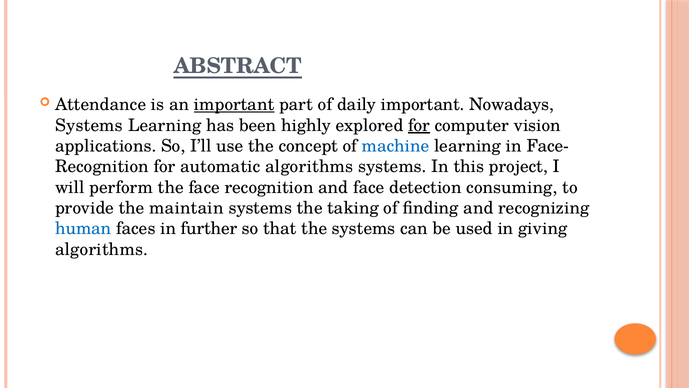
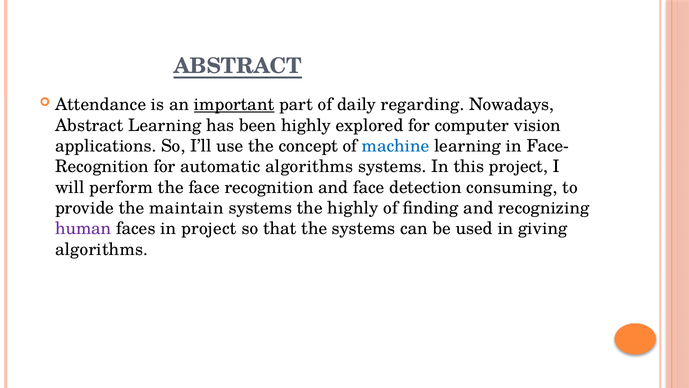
daily important: important -> regarding
Systems at (89, 125): Systems -> Abstract
for at (419, 125) underline: present -> none
the taking: taking -> highly
human colour: blue -> purple
in further: further -> project
